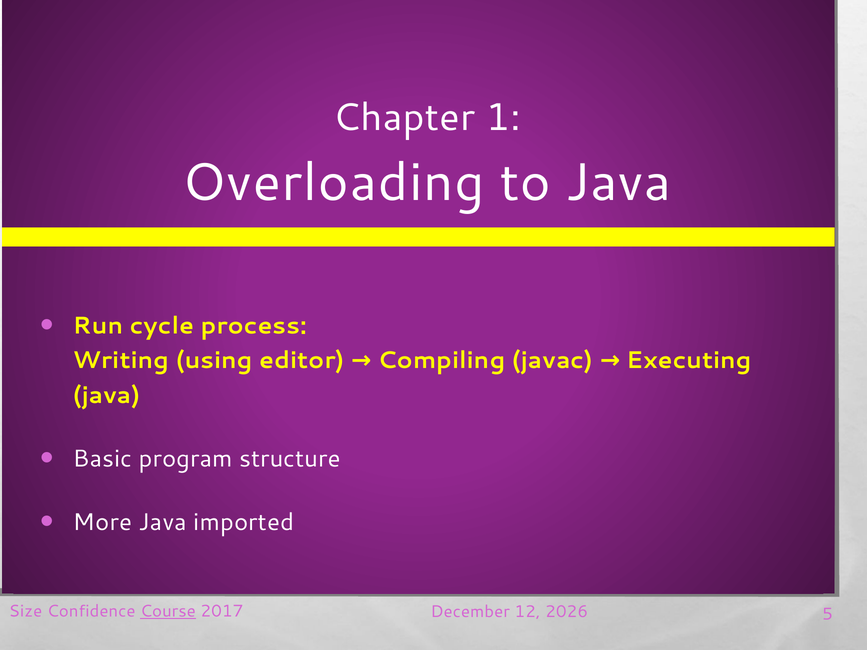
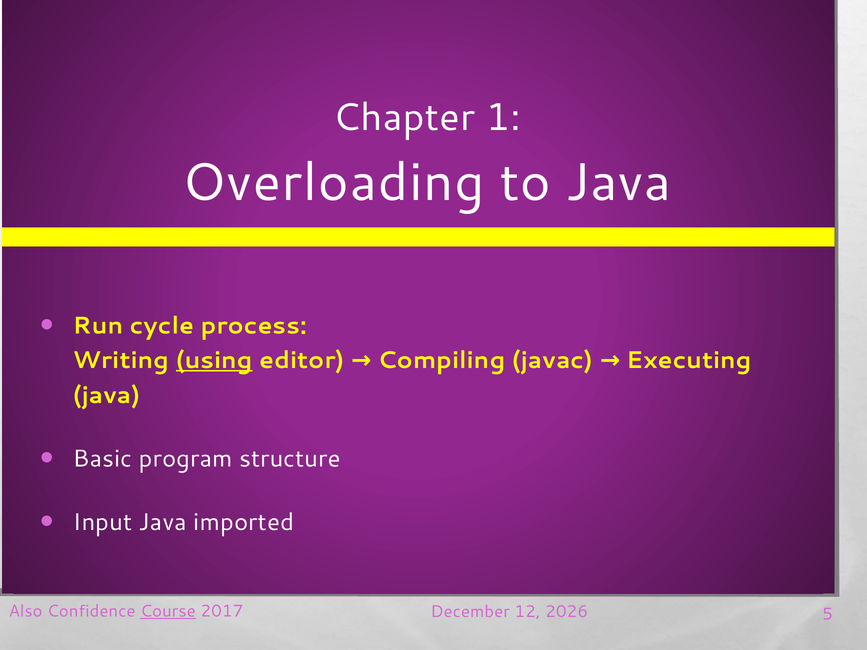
using underline: none -> present
More: More -> Input
Size: Size -> Also
